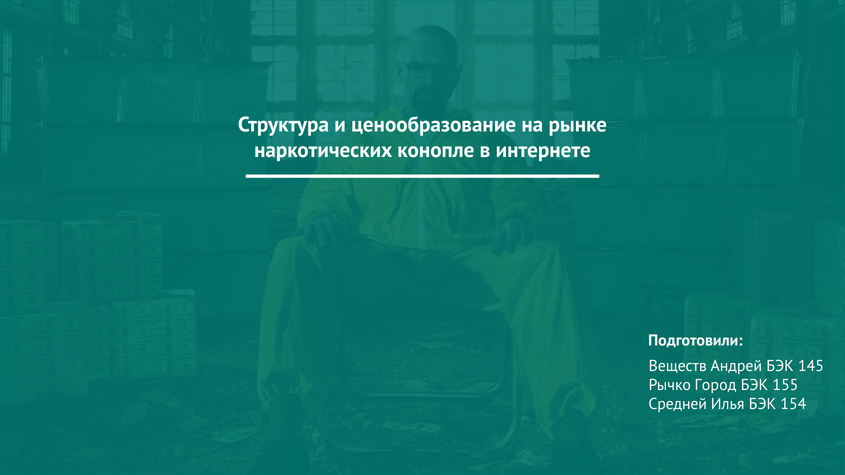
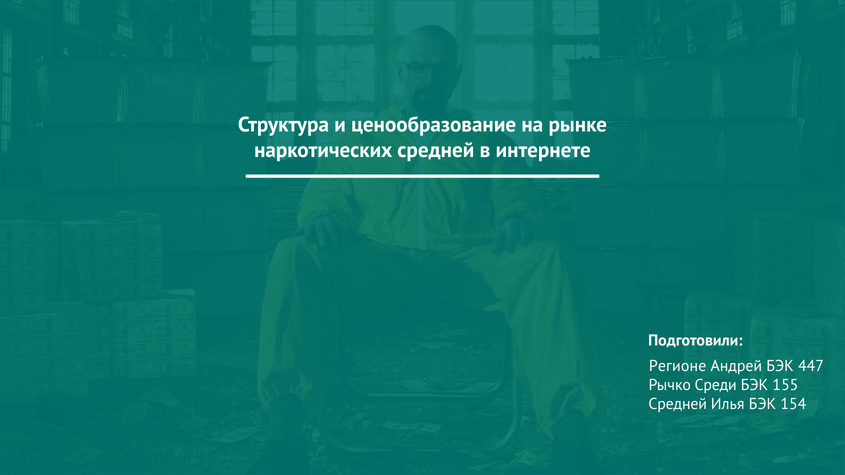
наркотических конопле: конопле -> средней
Веществ: Веществ -> Регионе
145: 145 -> 447
Город: Город -> Среди
